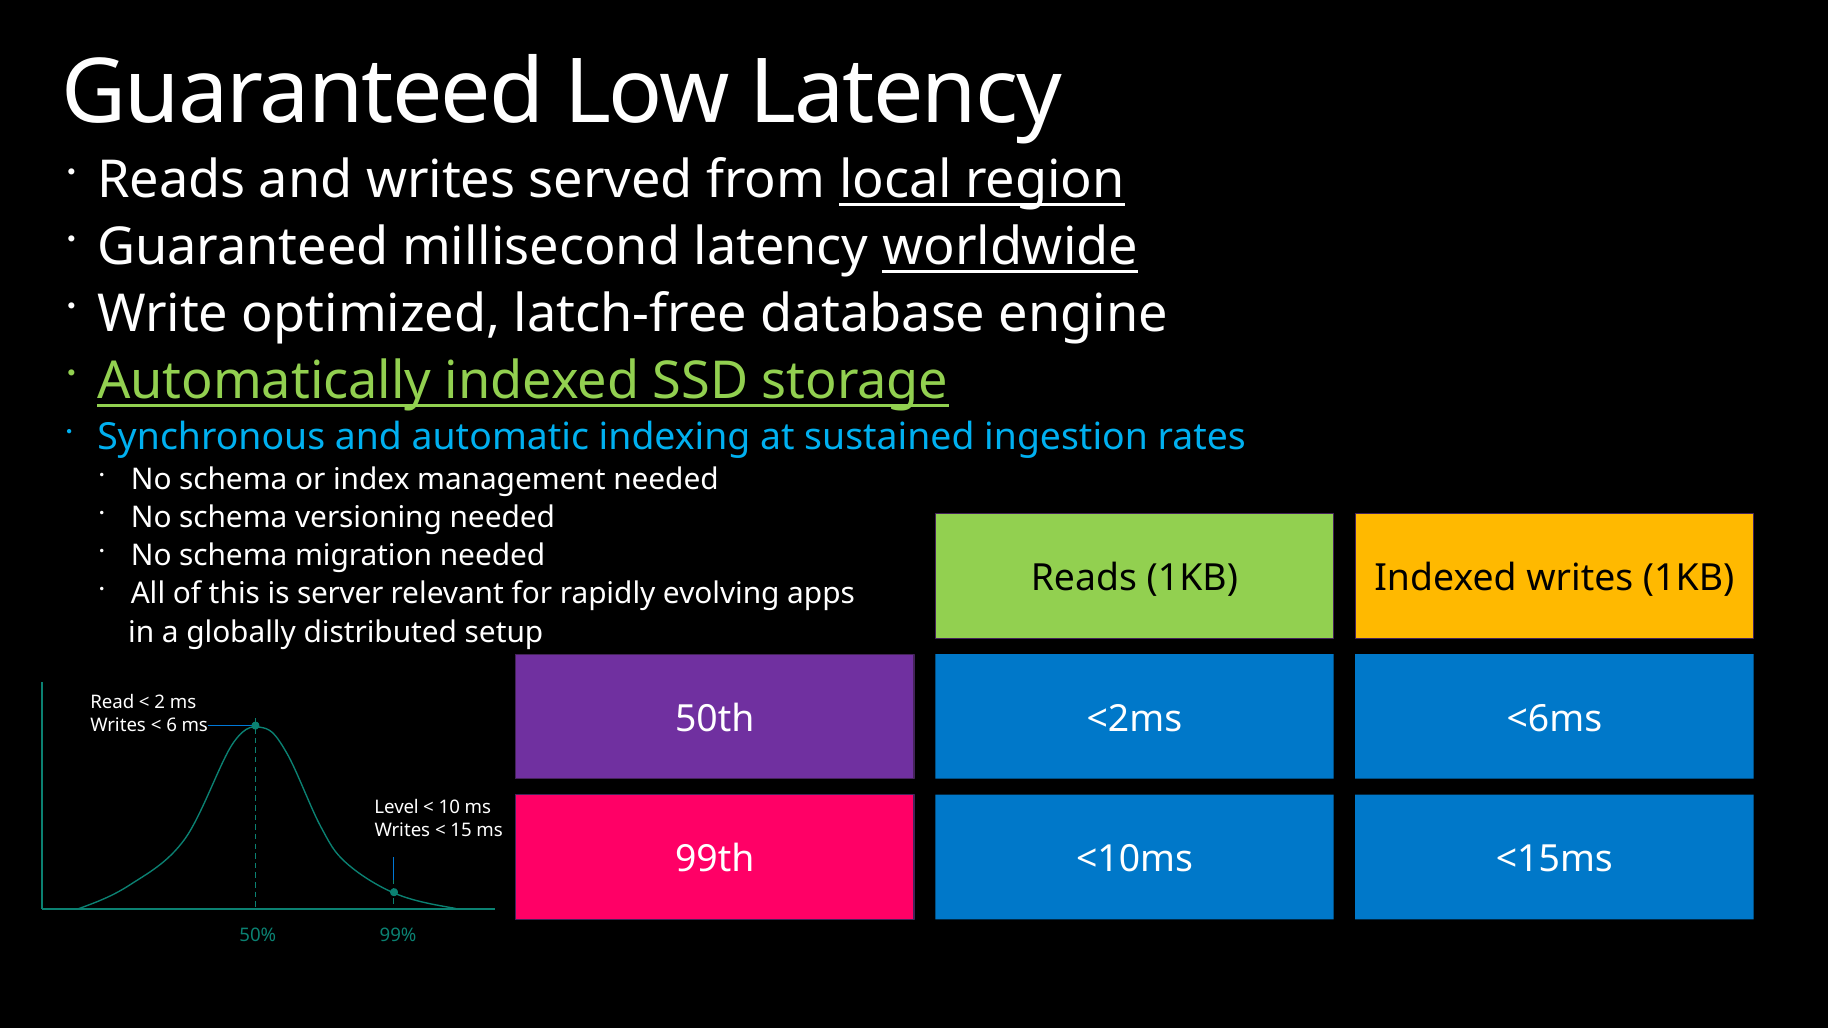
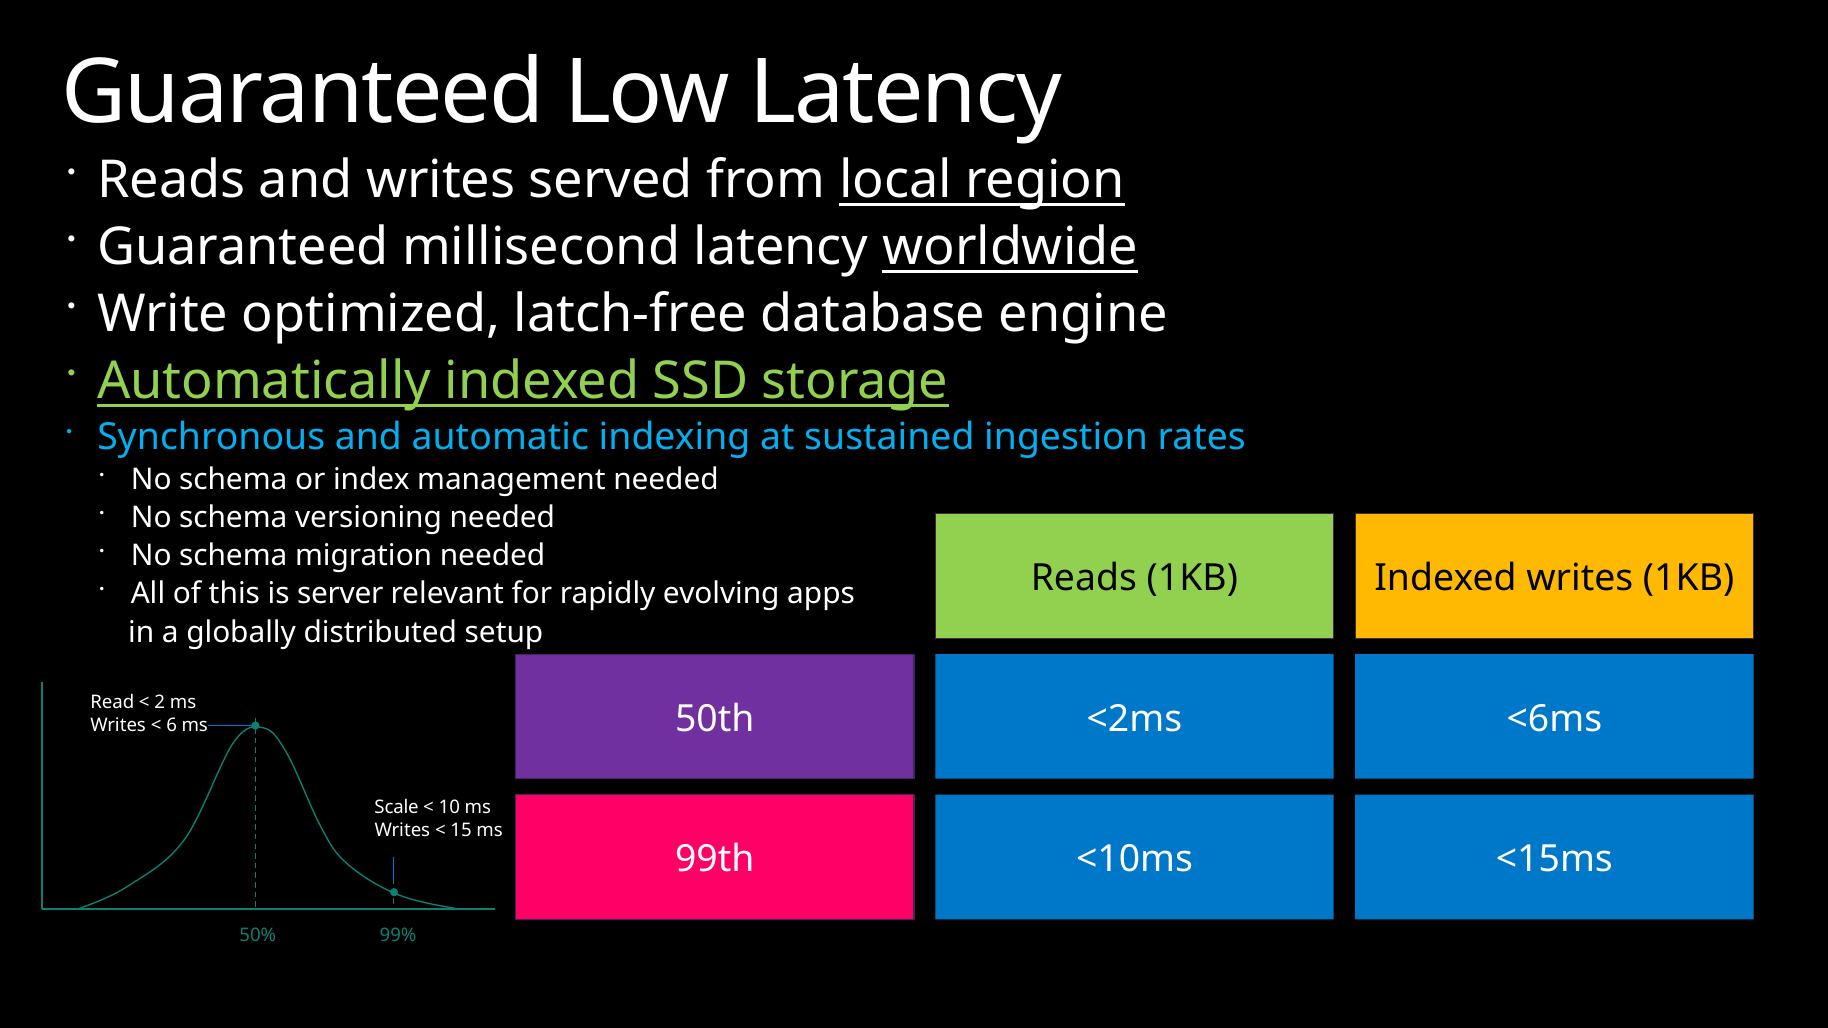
Level: Level -> Scale
